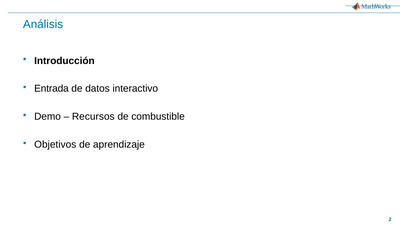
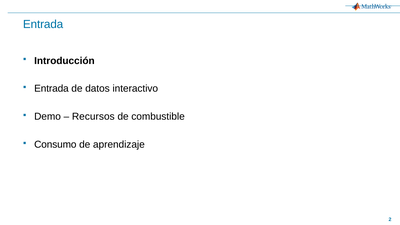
Análisis at (43, 24): Análisis -> Entrada
Objetivos: Objetivos -> Consumo
